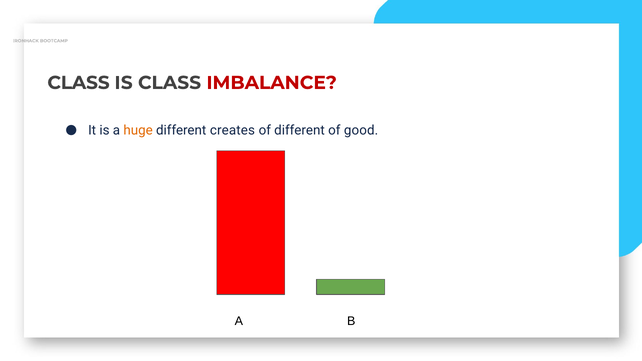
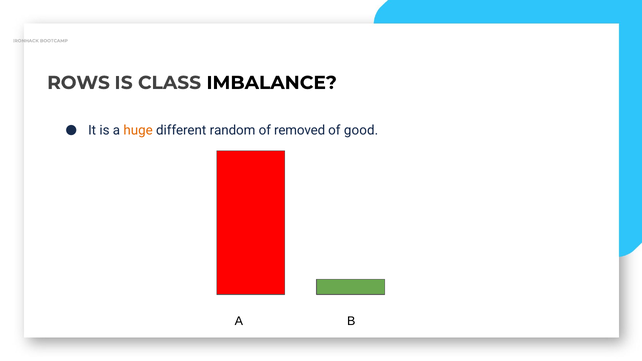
CLASS at (79, 83): CLASS -> ROWS
IMBALANCE colour: red -> black
creates: creates -> random
of different: different -> removed
